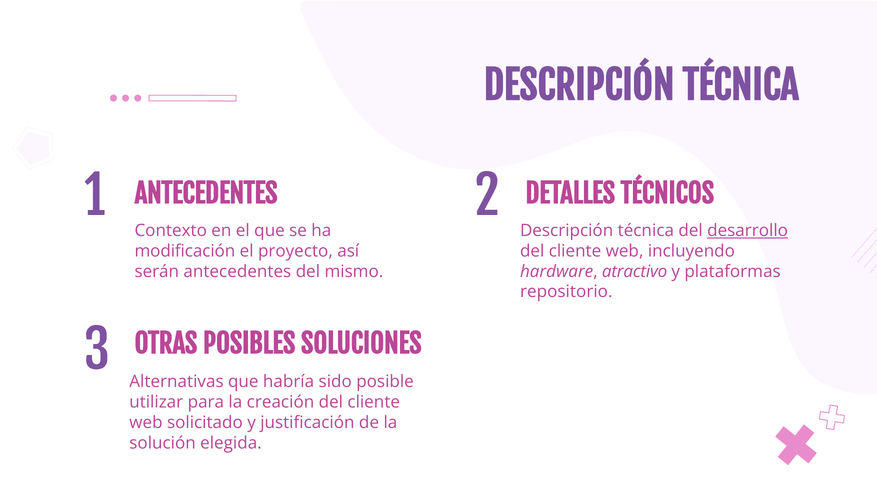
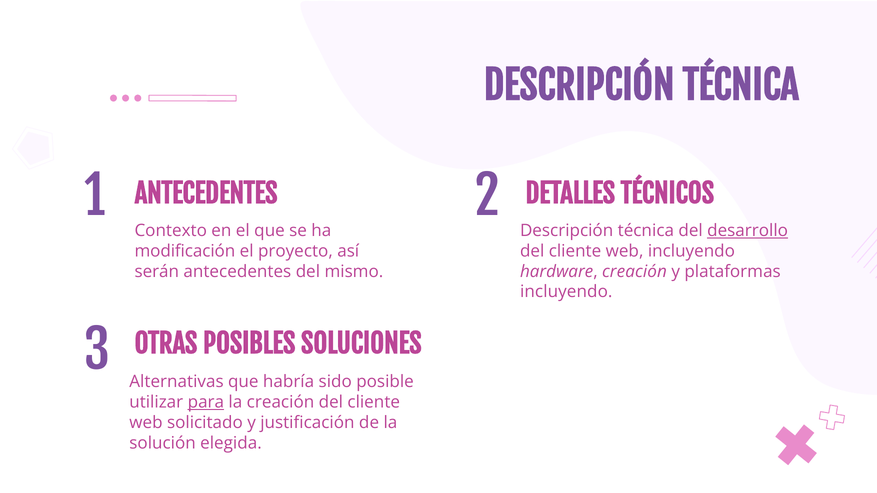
hardware atractivo: atractivo -> creación
repositorio at (566, 292): repositorio -> incluyendo
para underline: none -> present
